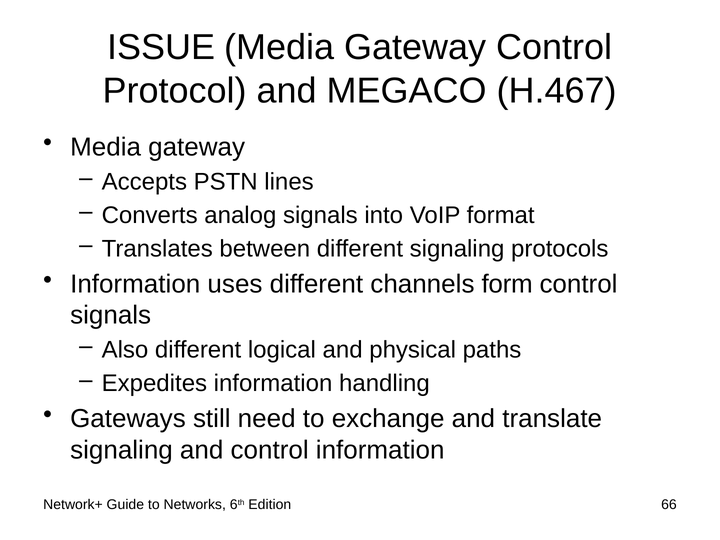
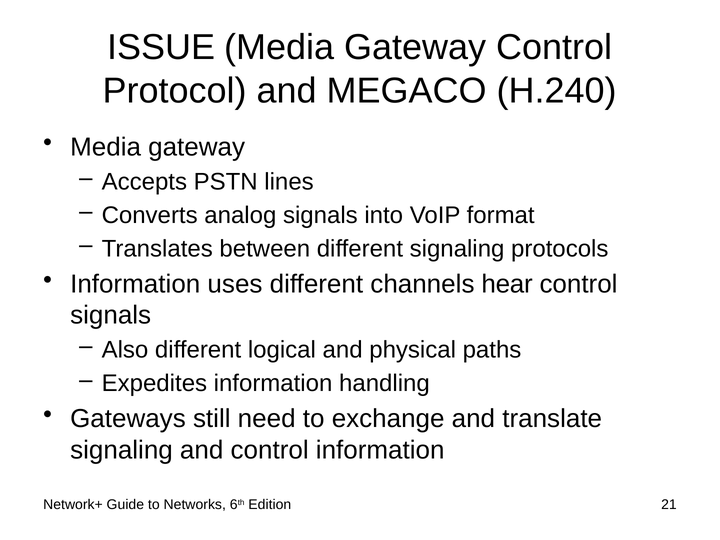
H.467: H.467 -> H.240
form: form -> hear
66: 66 -> 21
